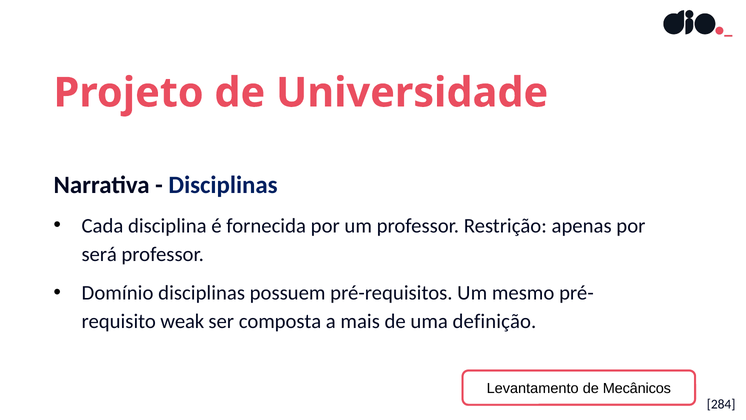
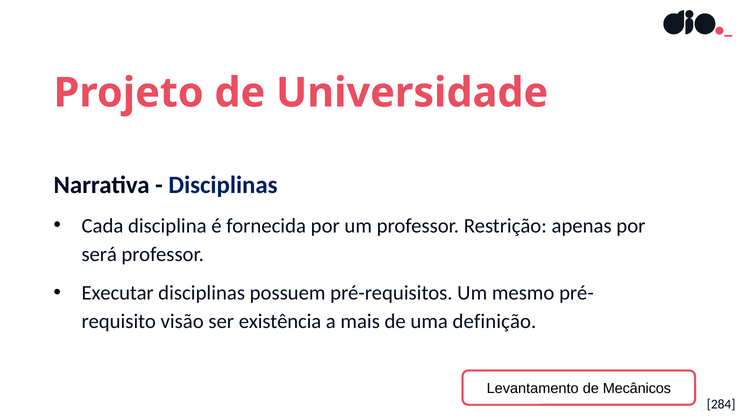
Domínio: Domínio -> Executar
weak: weak -> visão
composta: composta -> existência
